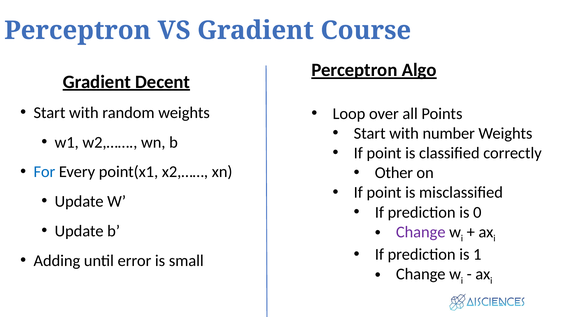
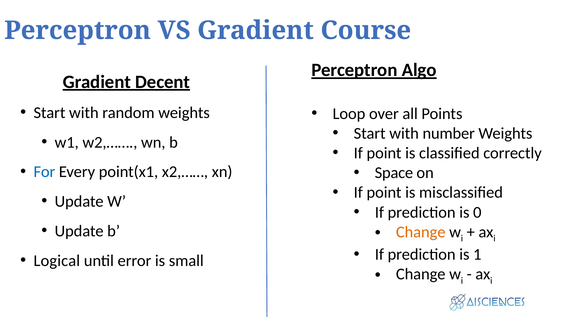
Other: Other -> Space
Change at (421, 232) colour: purple -> orange
Adding: Adding -> Logical
